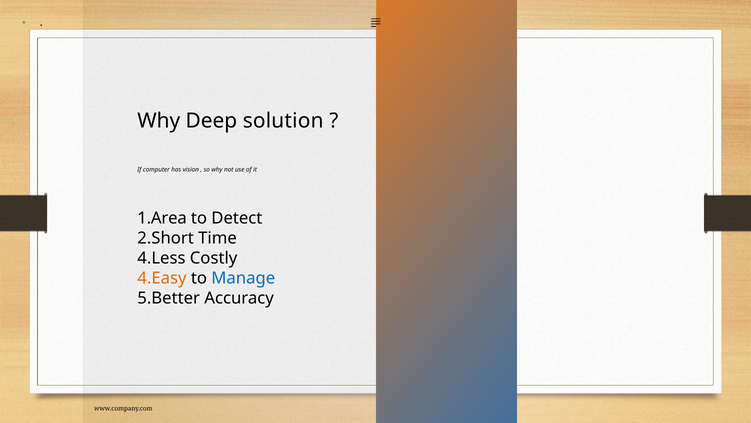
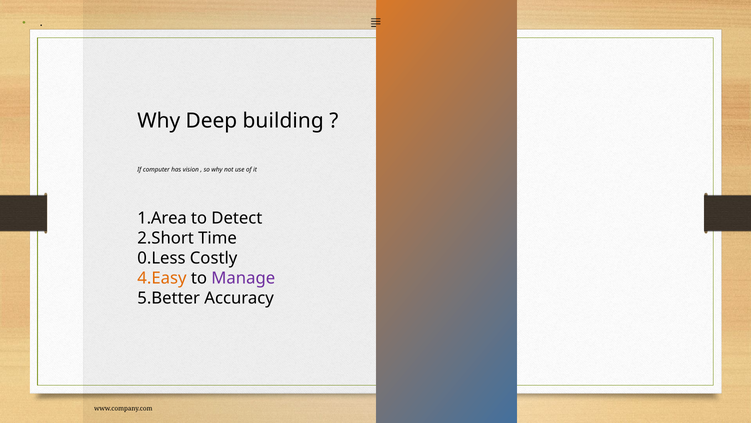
solution: solution -> building
4.Less: 4.Less -> 0.Less
Manage colour: blue -> purple
